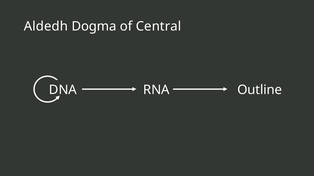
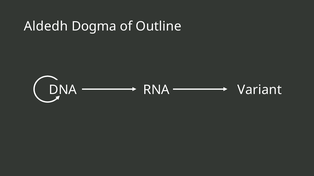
Central: Central -> Outline
Outline: Outline -> Variant
